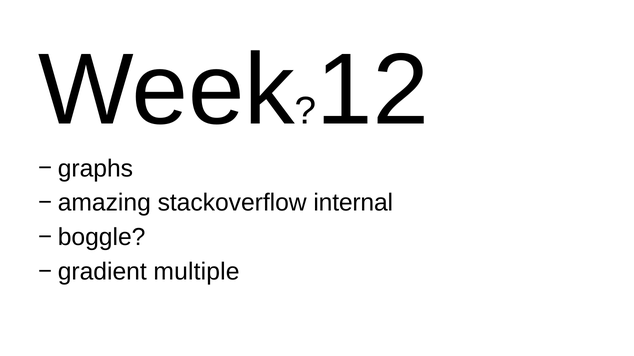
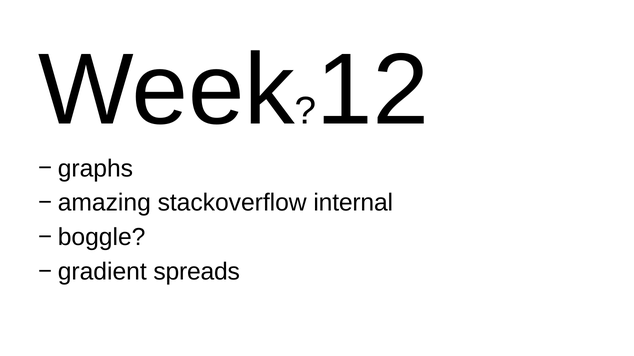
multiple: multiple -> spreads
